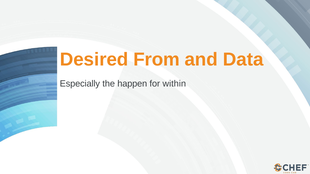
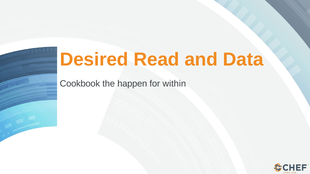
From: From -> Read
Especially: Especially -> Cookbook
